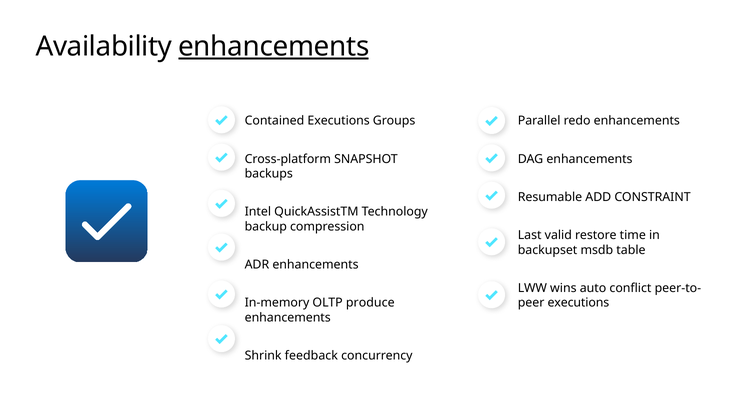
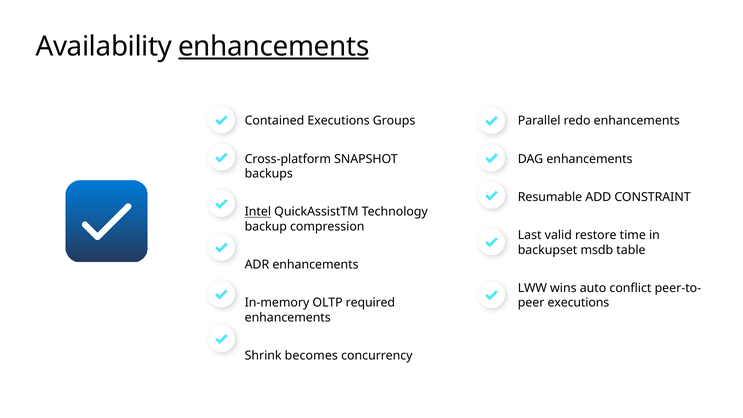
Intel underline: none -> present
produce: produce -> required
feedback: feedback -> becomes
